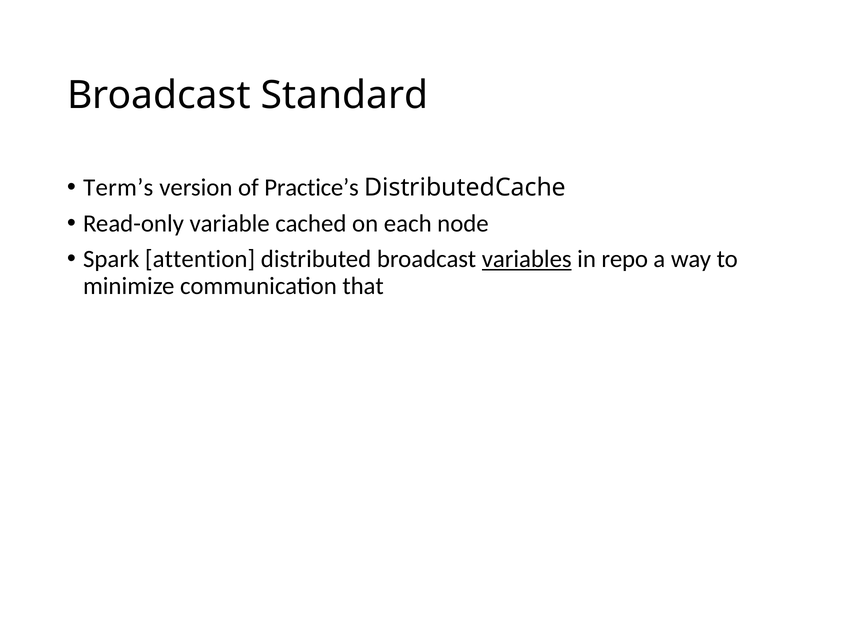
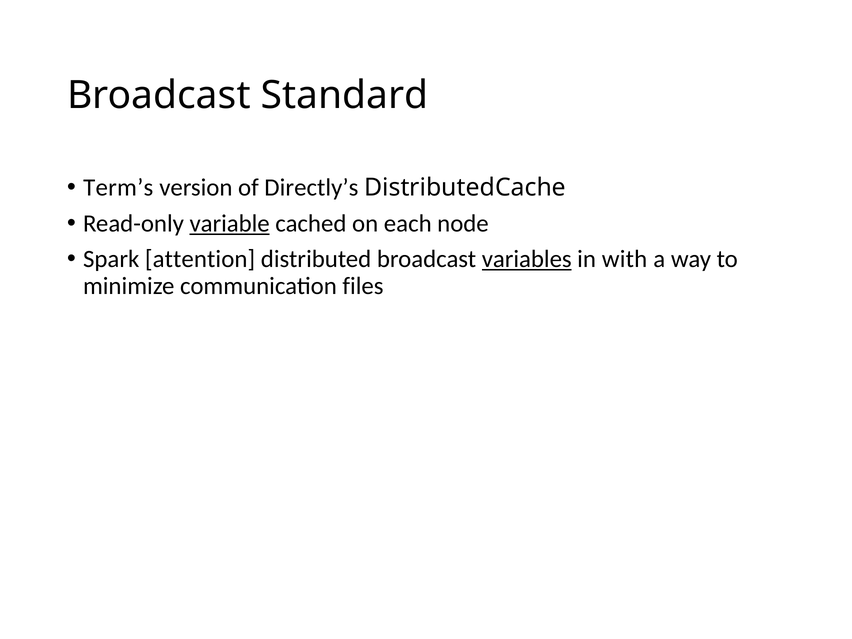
Practice’s: Practice’s -> Directly’s
variable underline: none -> present
repo: repo -> with
that: that -> files
